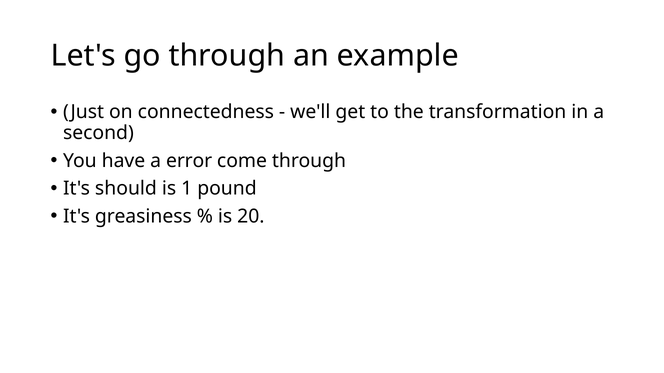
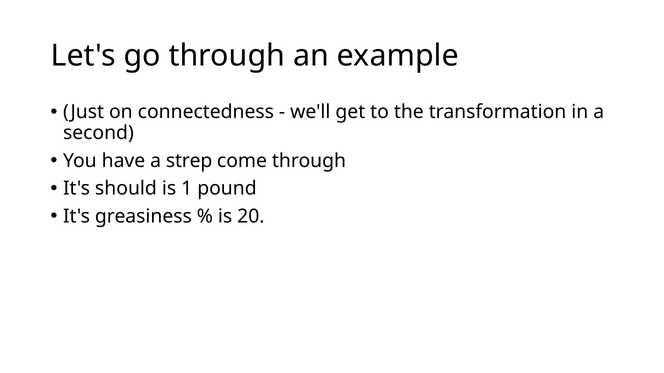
error: error -> strep
